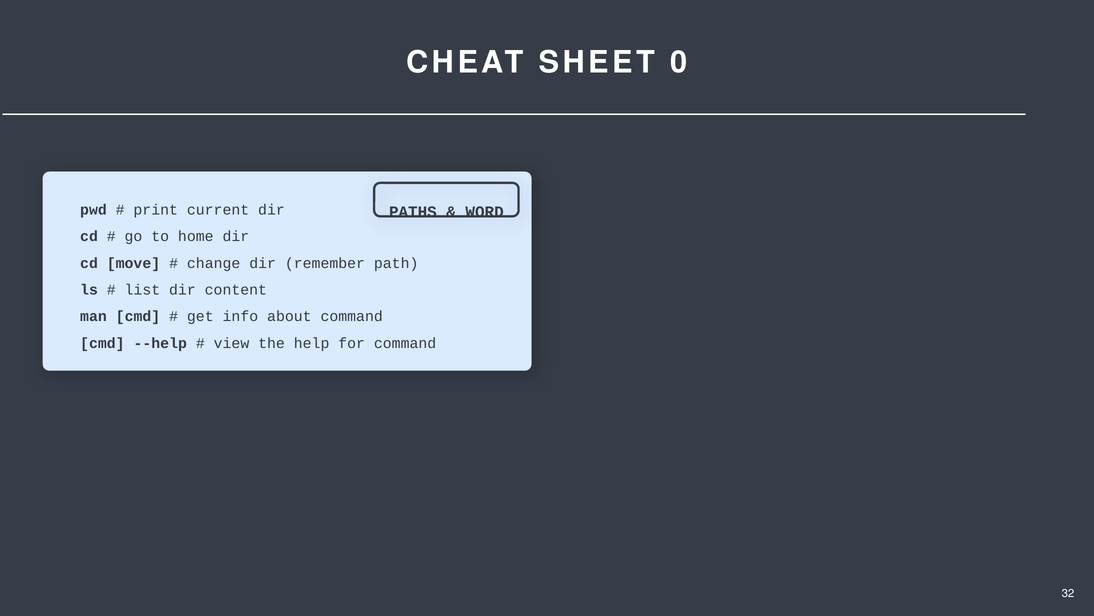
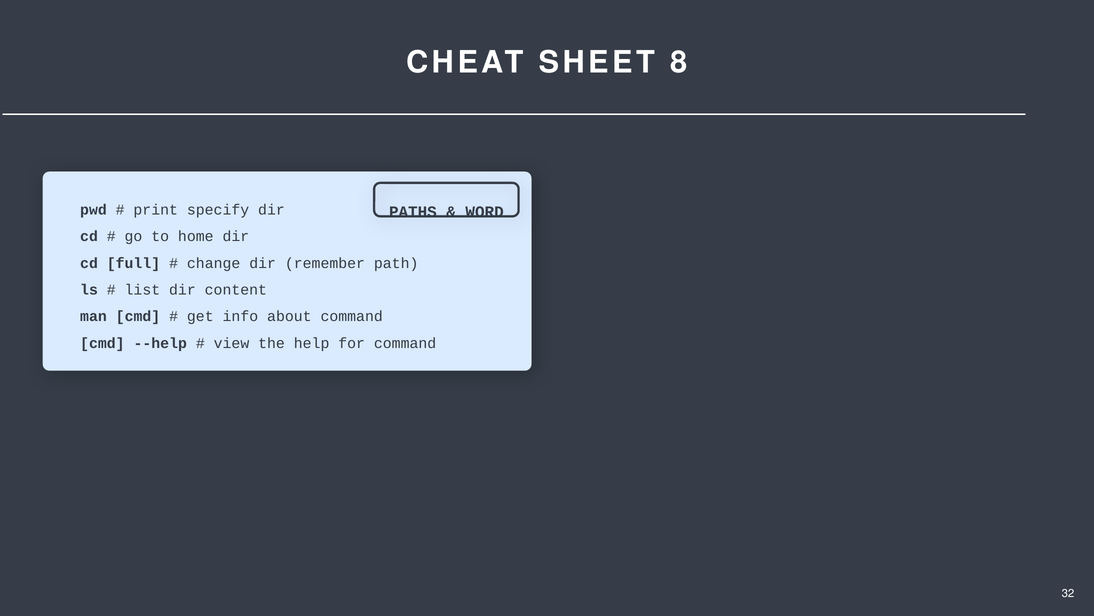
0: 0 -> 8
current: current -> specify
move: move -> full
